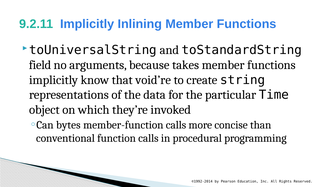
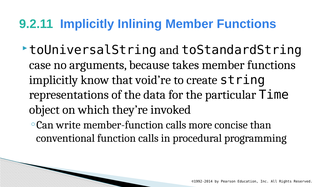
field: field -> case
bytes: bytes -> write
